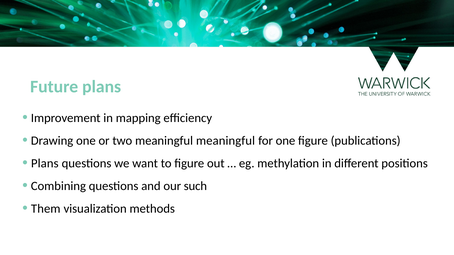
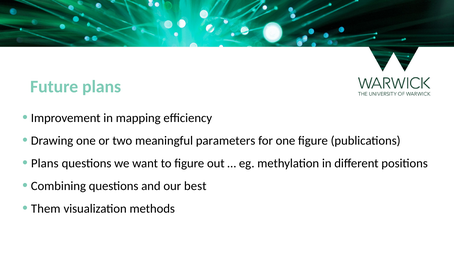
meaningful meaningful: meaningful -> parameters
such: such -> best
